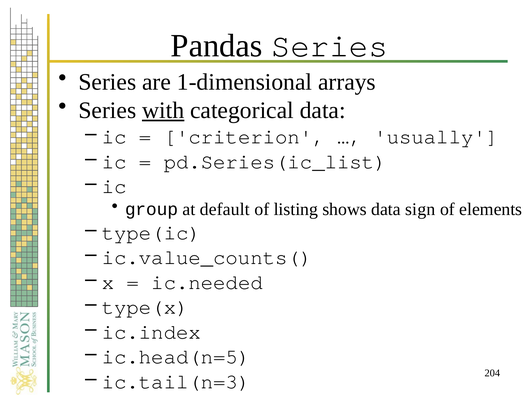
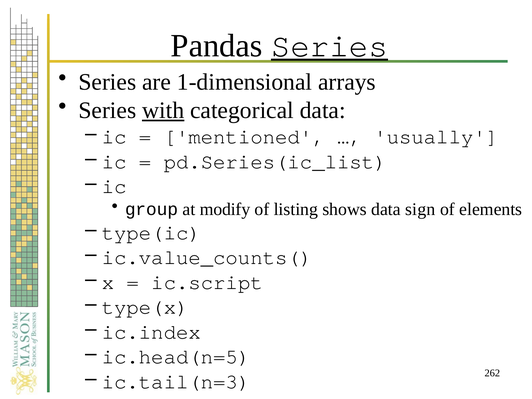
Series at (329, 46) underline: none -> present
criterion: criterion -> mentioned
default: default -> modify
ic.needed: ic.needed -> ic.script
204: 204 -> 262
